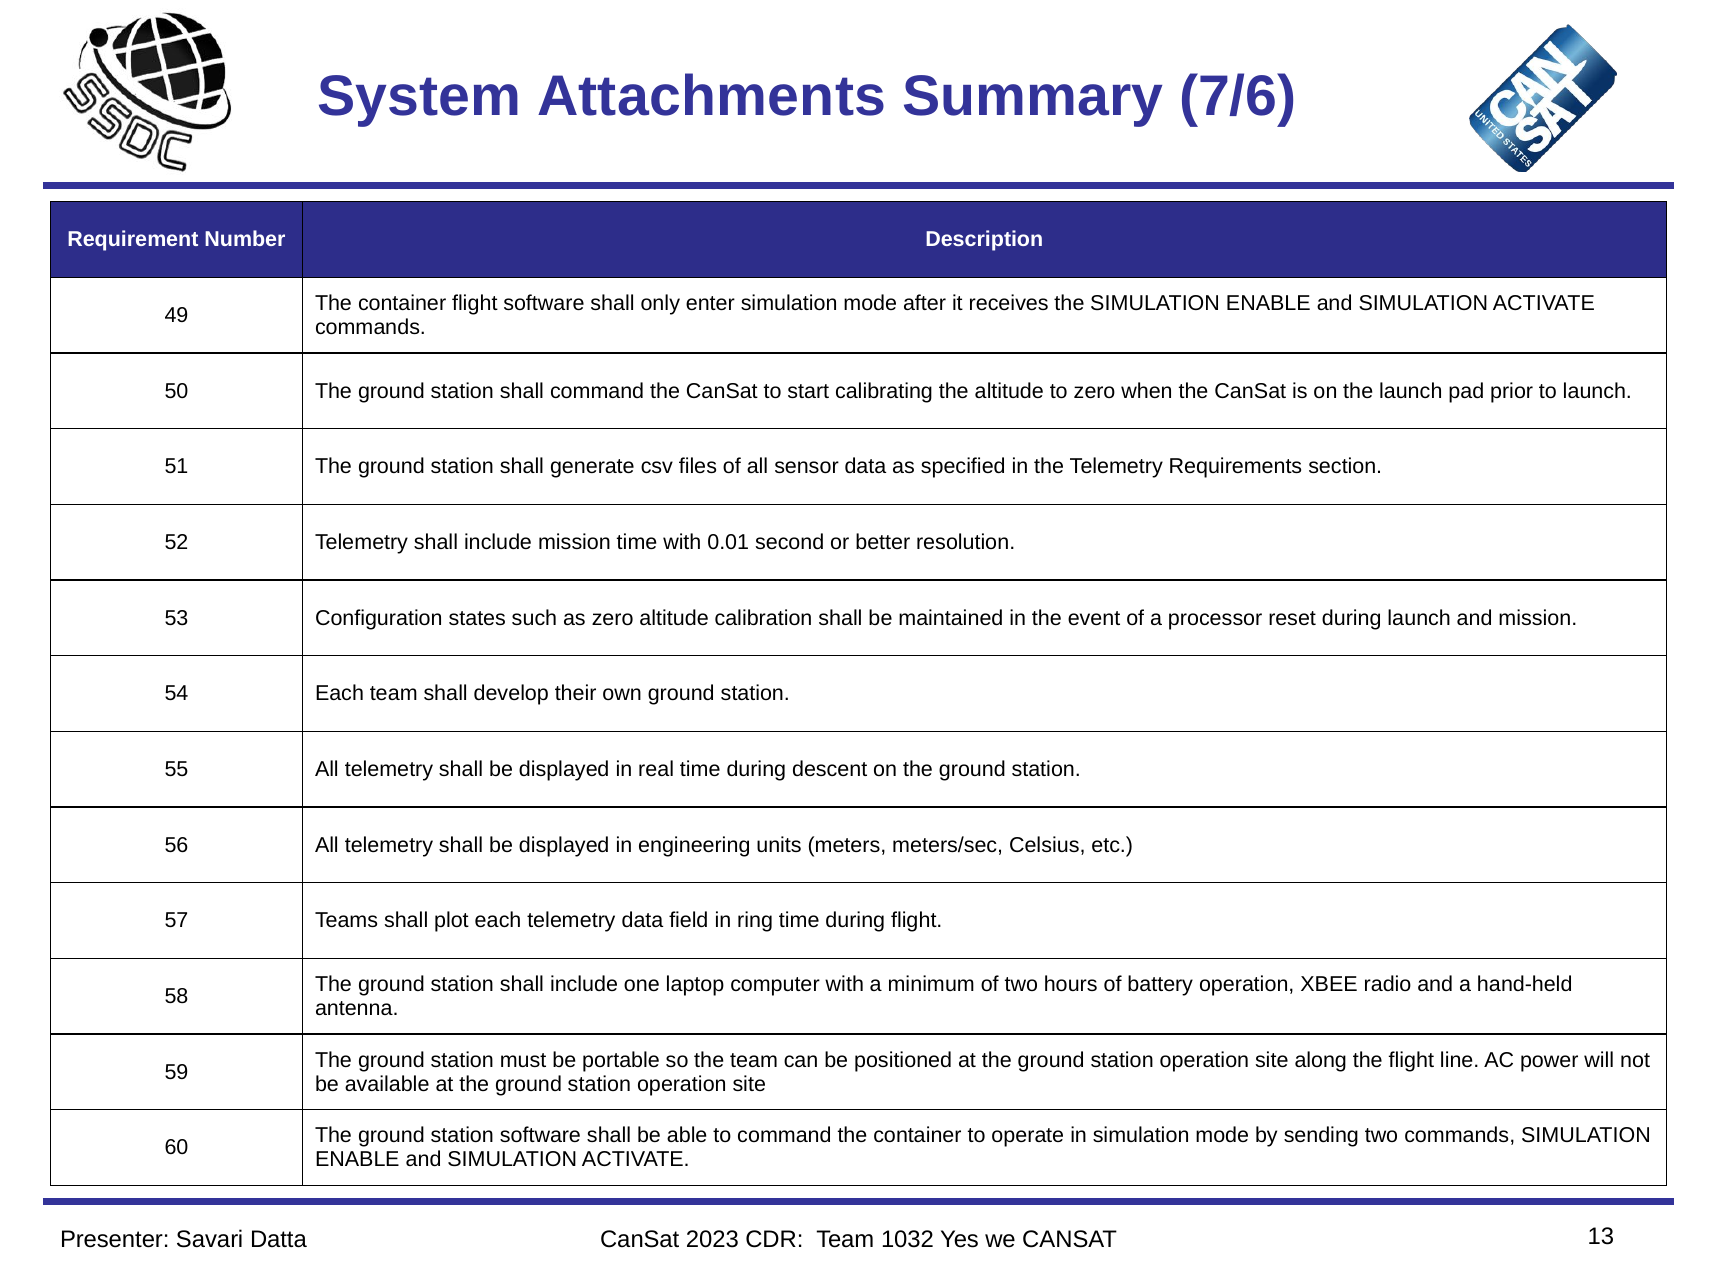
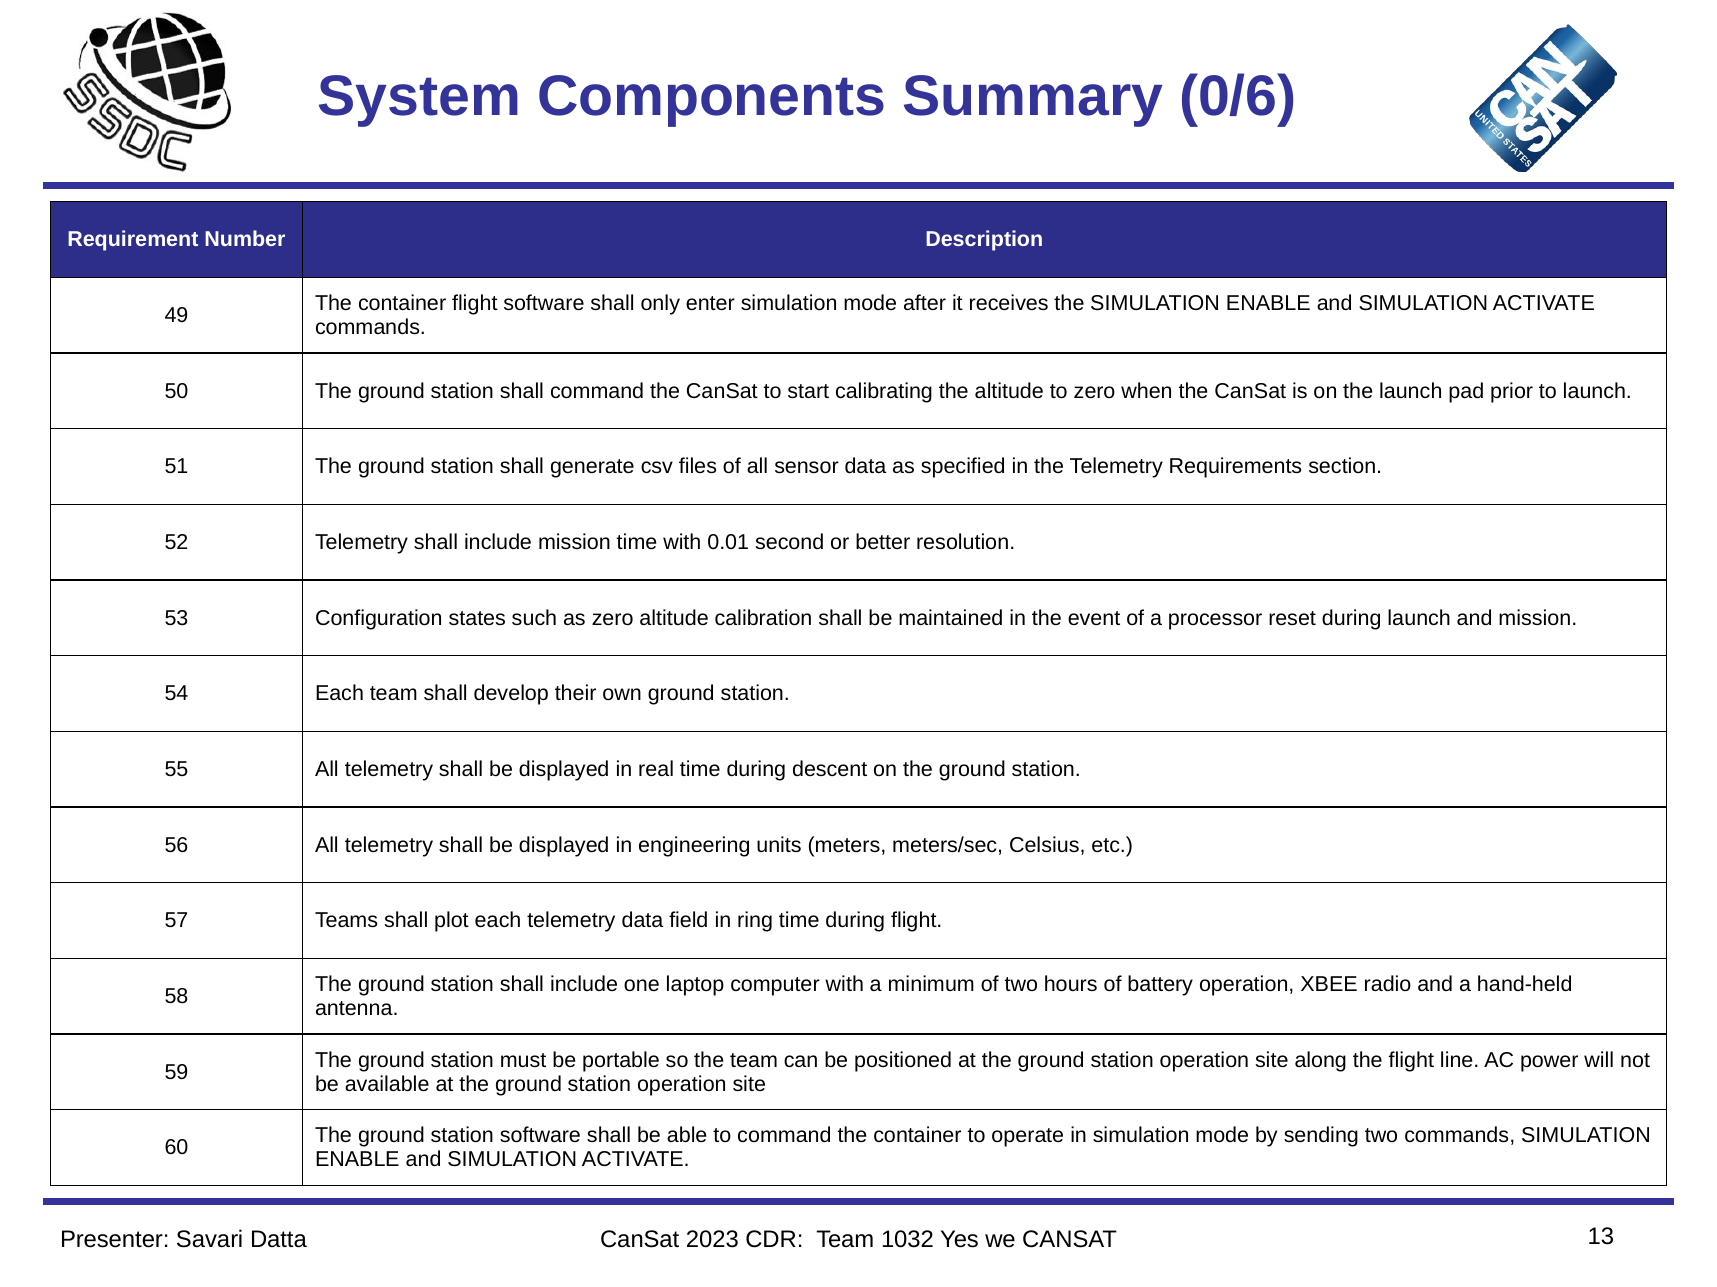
Attachments: Attachments -> Components
7/6: 7/6 -> 0/6
